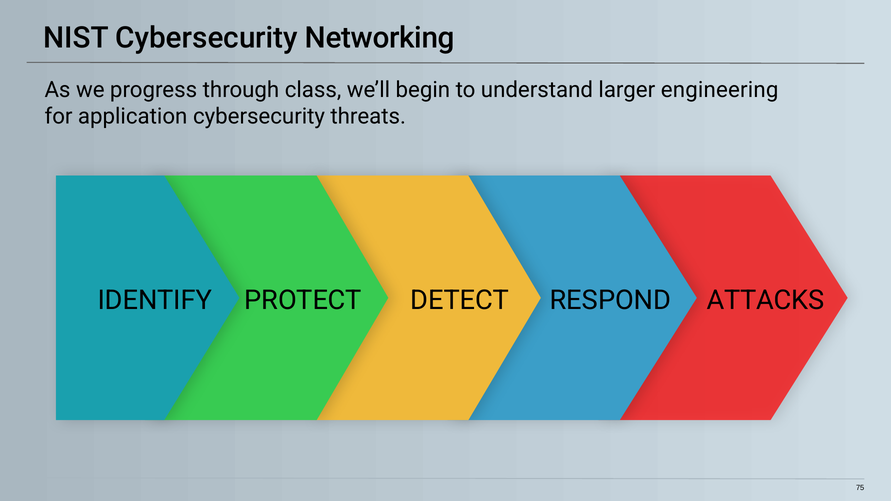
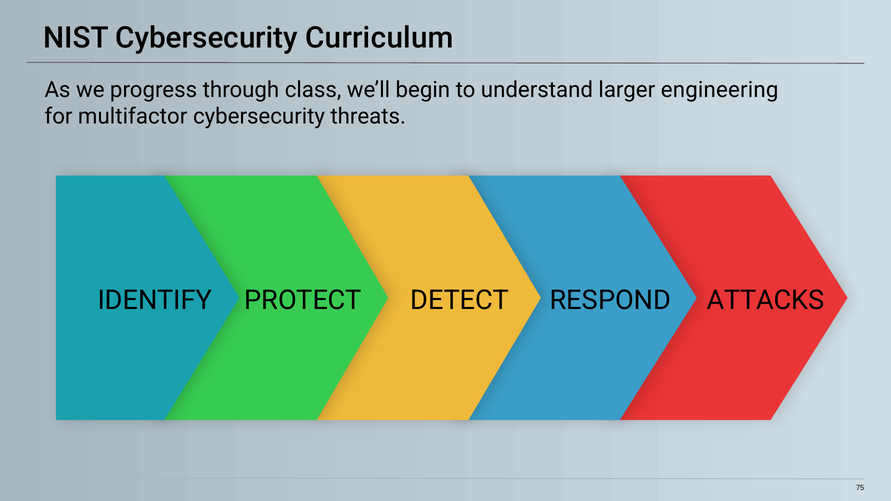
Networking: Networking -> Curriculum
application: application -> multifactor
